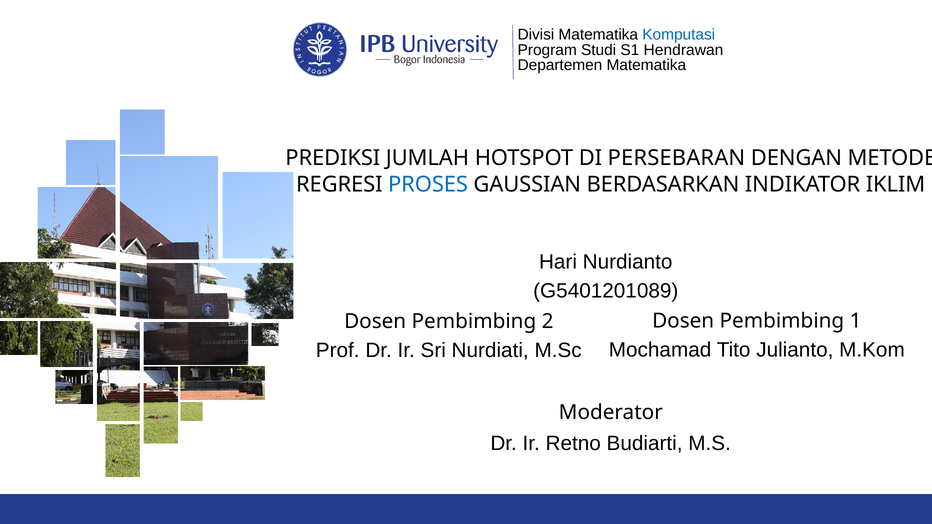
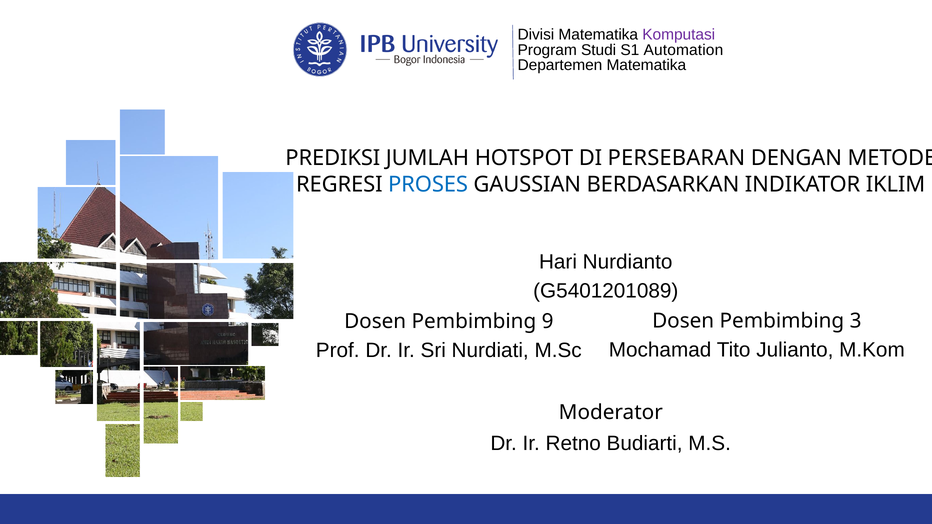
Komputasi colour: blue -> purple
Hendrawan: Hendrawan -> Automation
1: 1 -> 3
2: 2 -> 9
